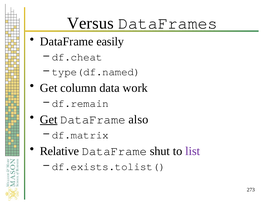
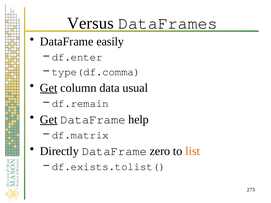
df.cheat: df.cheat -> df.enter
type(df.named: type(df.named -> type(df.comma
Get at (49, 88) underline: none -> present
work: work -> usual
also: also -> help
Relative: Relative -> Directly
shut: shut -> zero
list colour: purple -> orange
